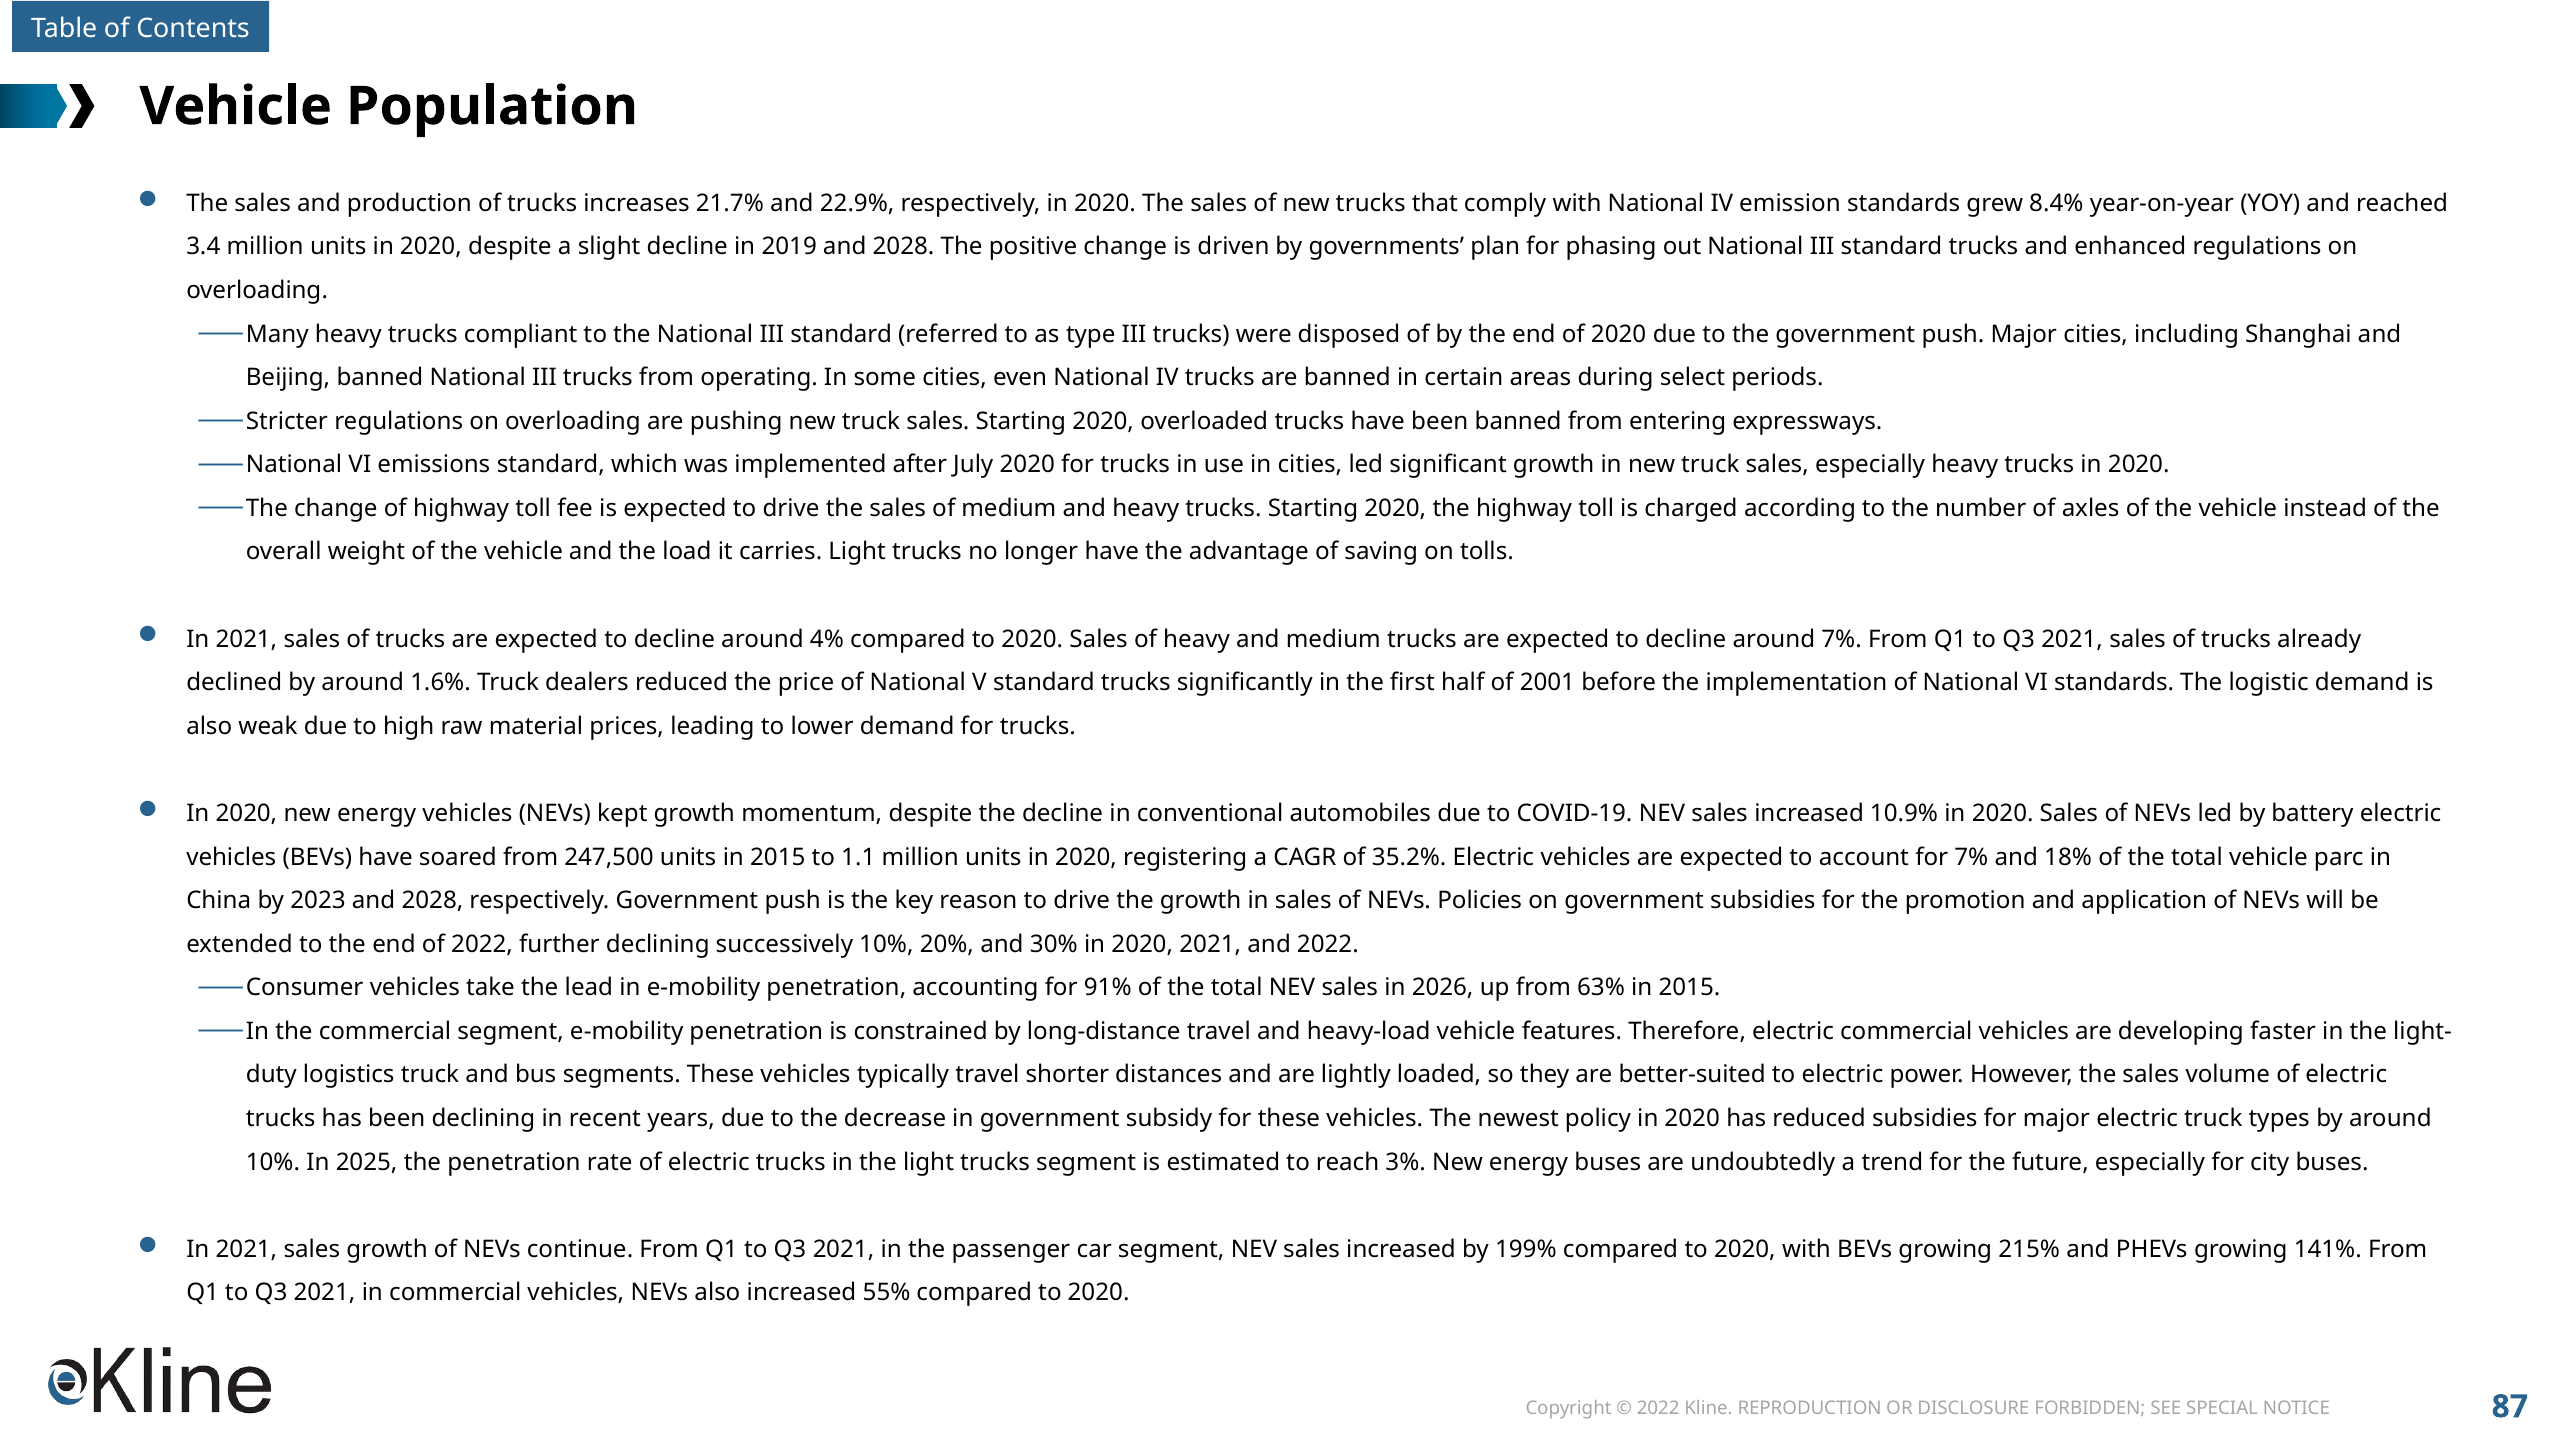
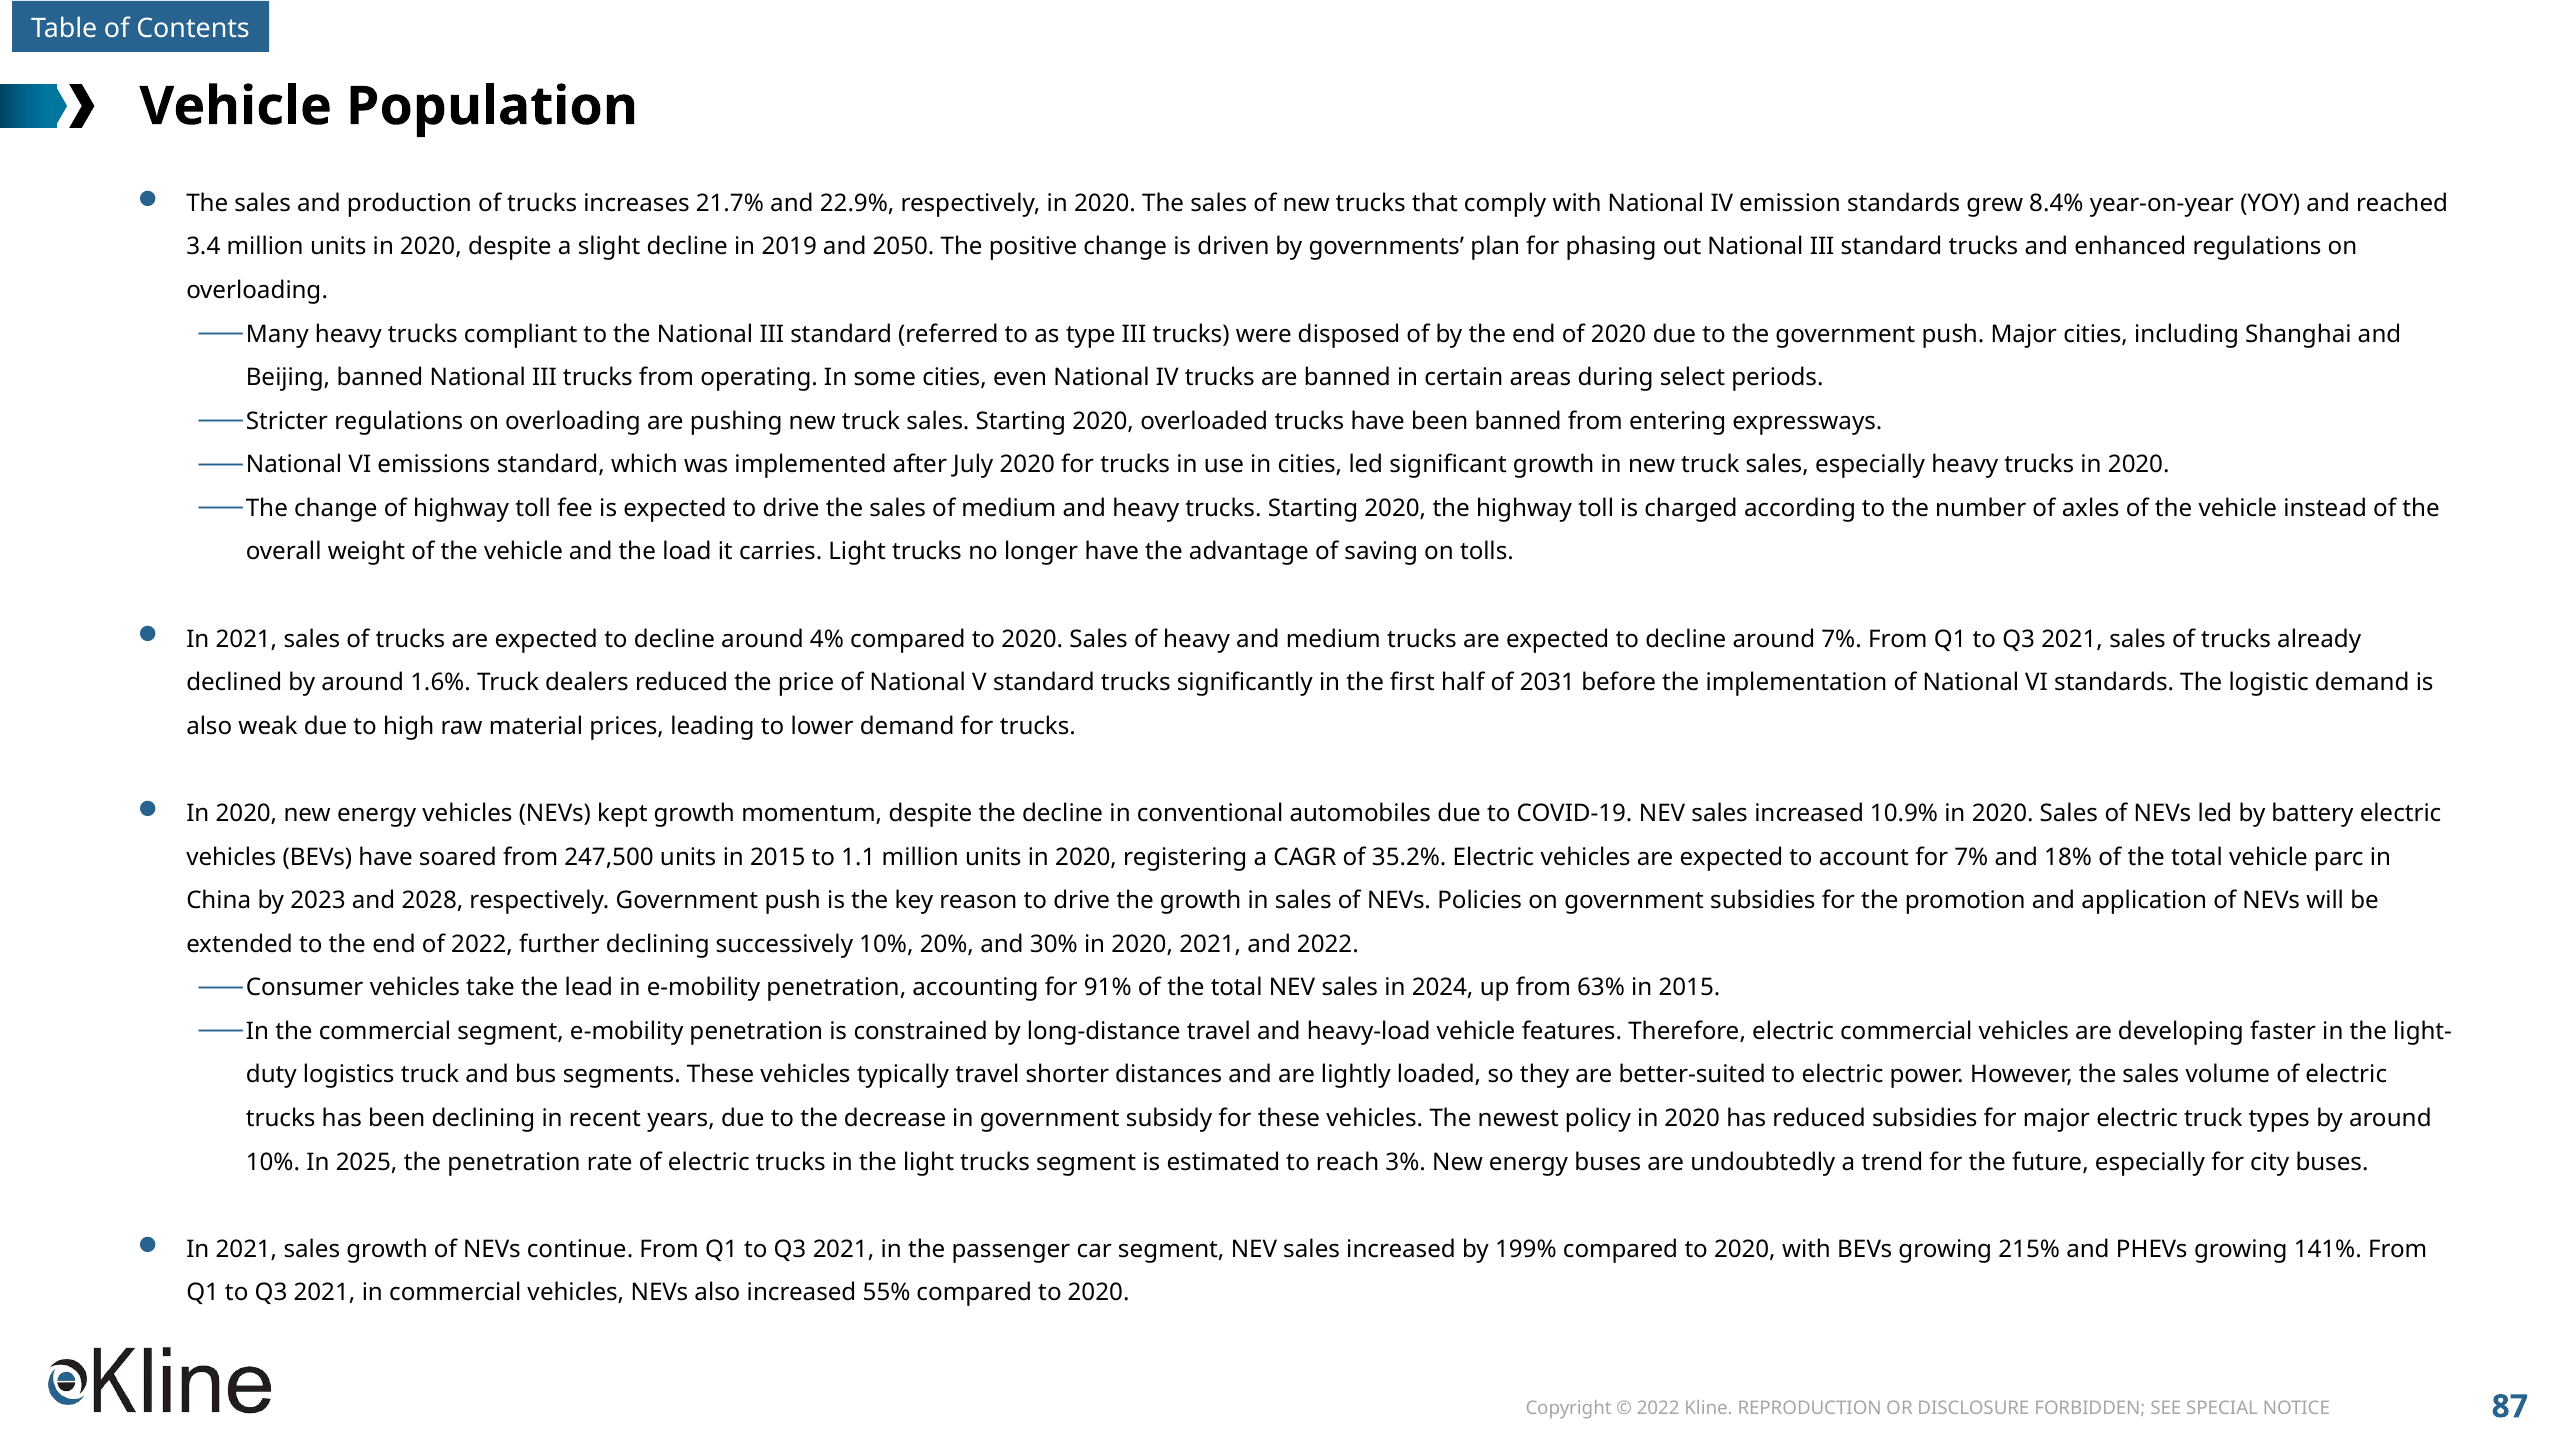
2019 and 2028: 2028 -> 2050
2001: 2001 -> 2031
2026: 2026 -> 2024
